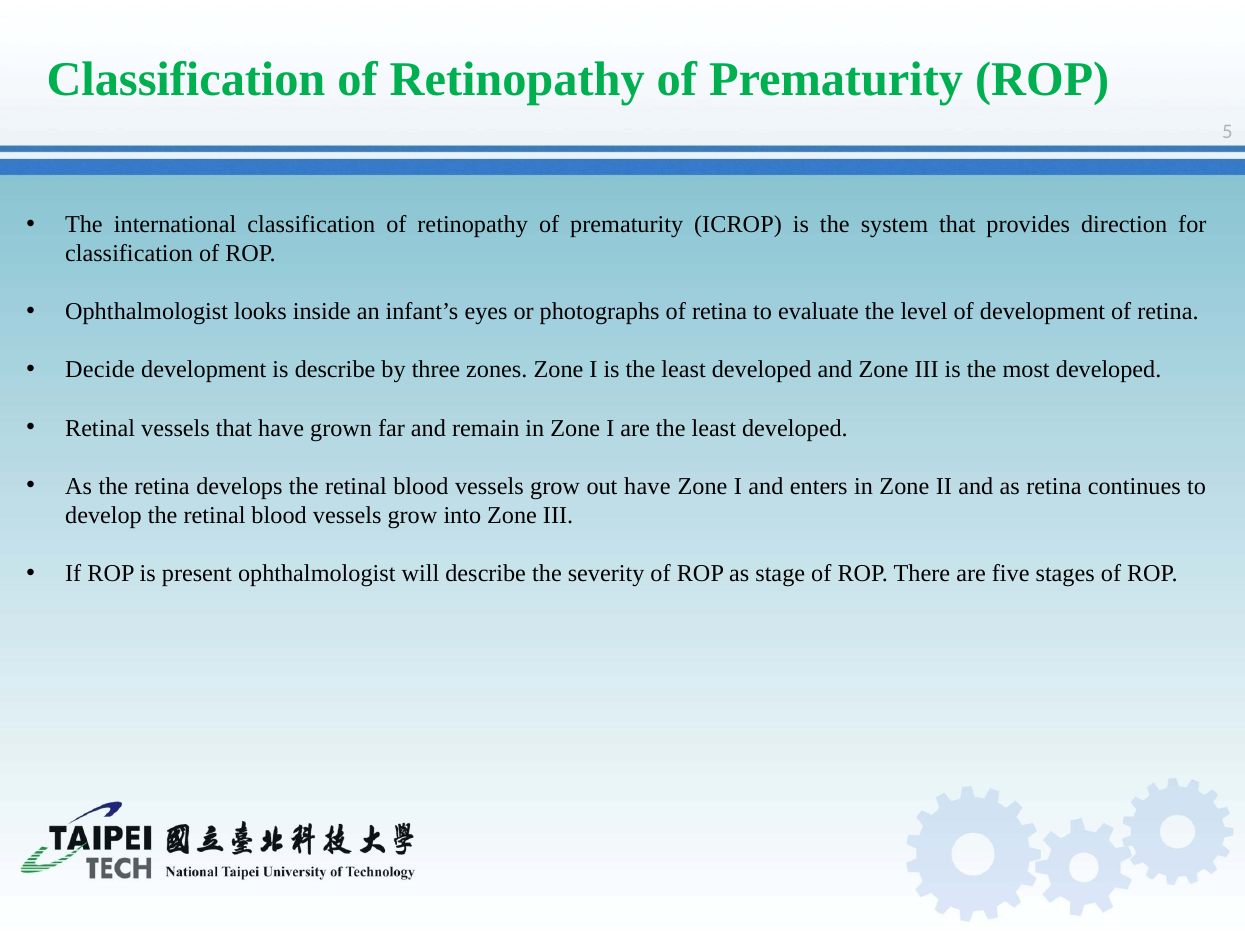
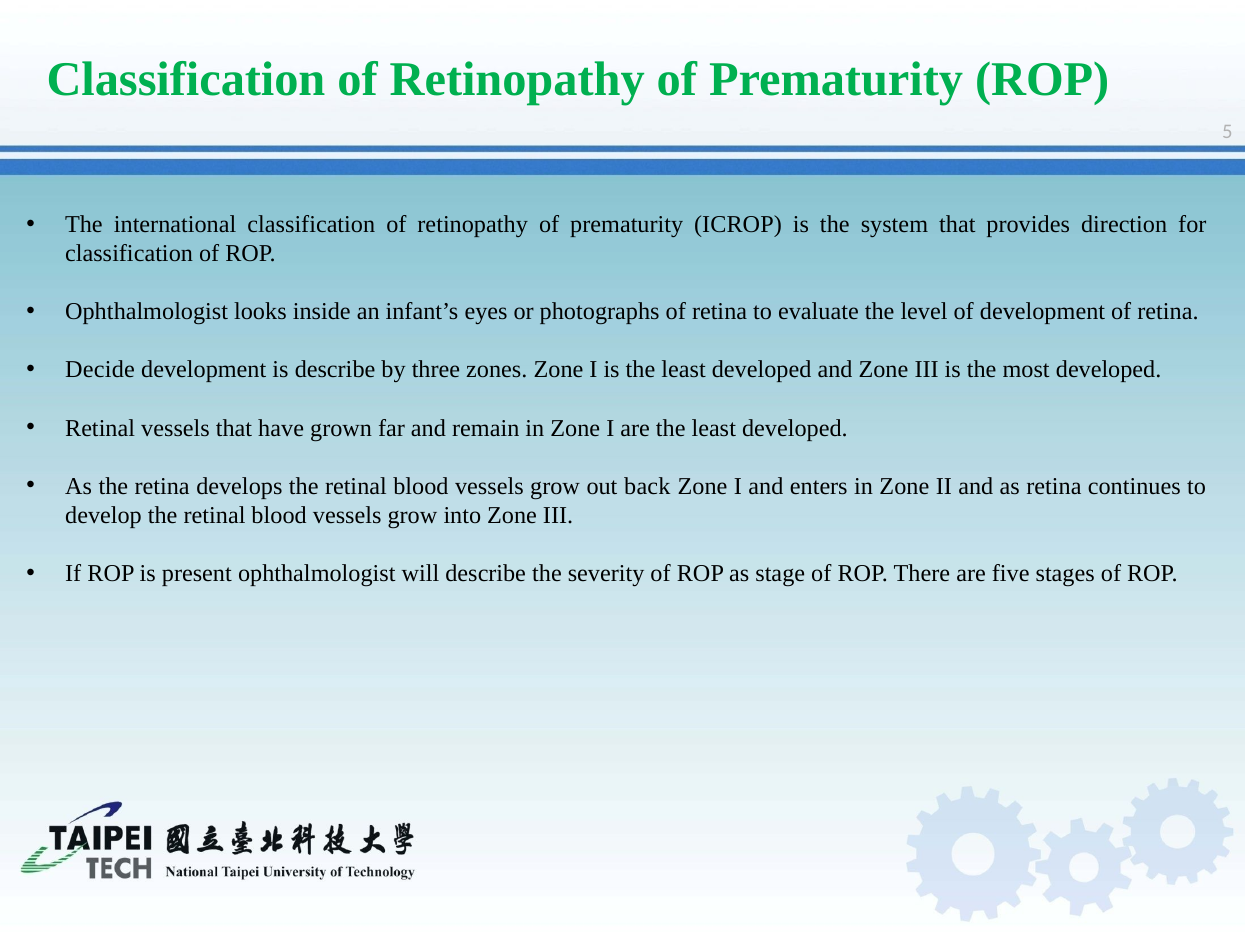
out have: have -> back
